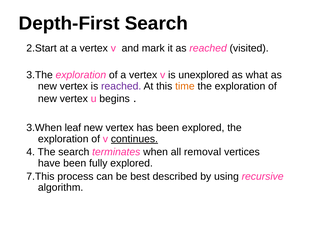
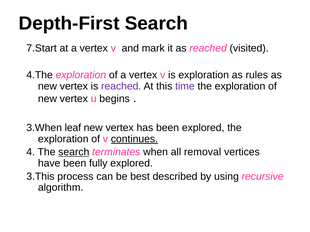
2.Start: 2.Start -> 7.Start
3.The: 3.The -> 4.The
is unexplored: unexplored -> exploration
what: what -> rules
time colour: orange -> purple
search at (74, 152) underline: none -> present
7.This: 7.This -> 3.This
